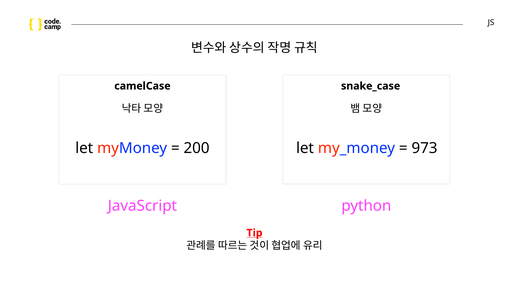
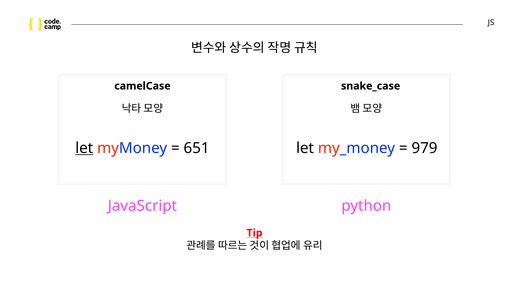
let at (84, 148) underline: none -> present
200: 200 -> 651
973: 973 -> 979
